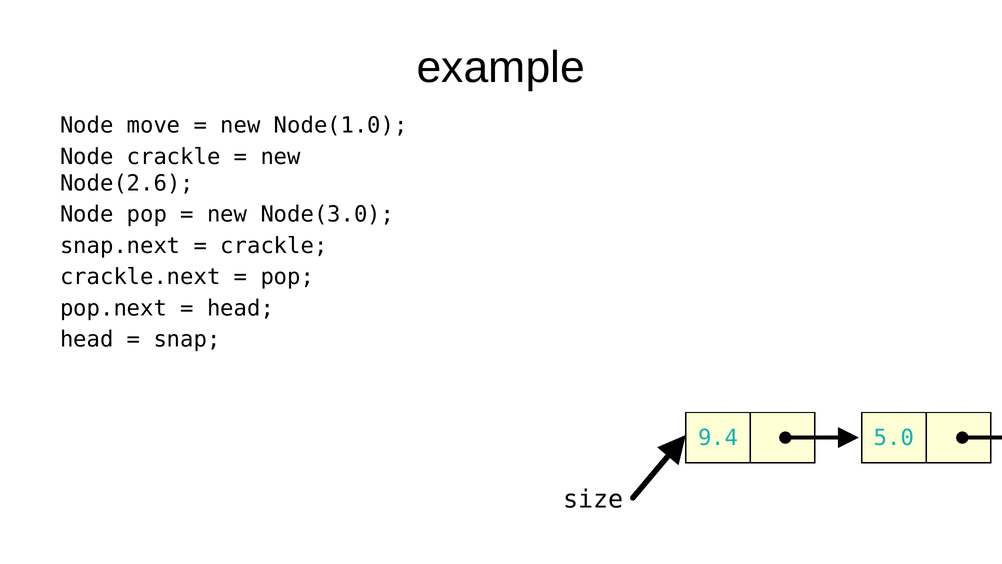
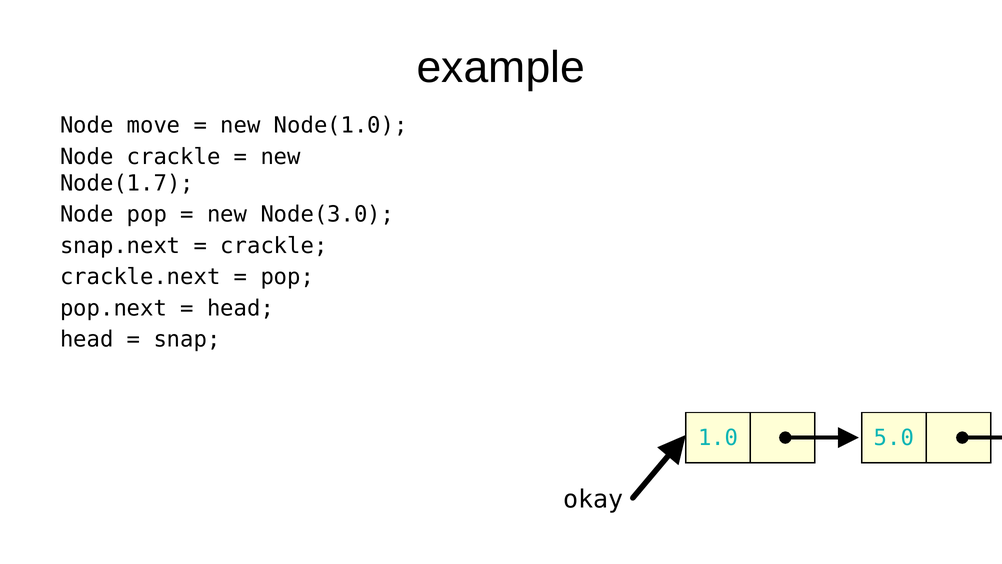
Node(2.6: Node(2.6 -> Node(1.7
9.4: 9.4 -> 1.0
size: size -> okay
